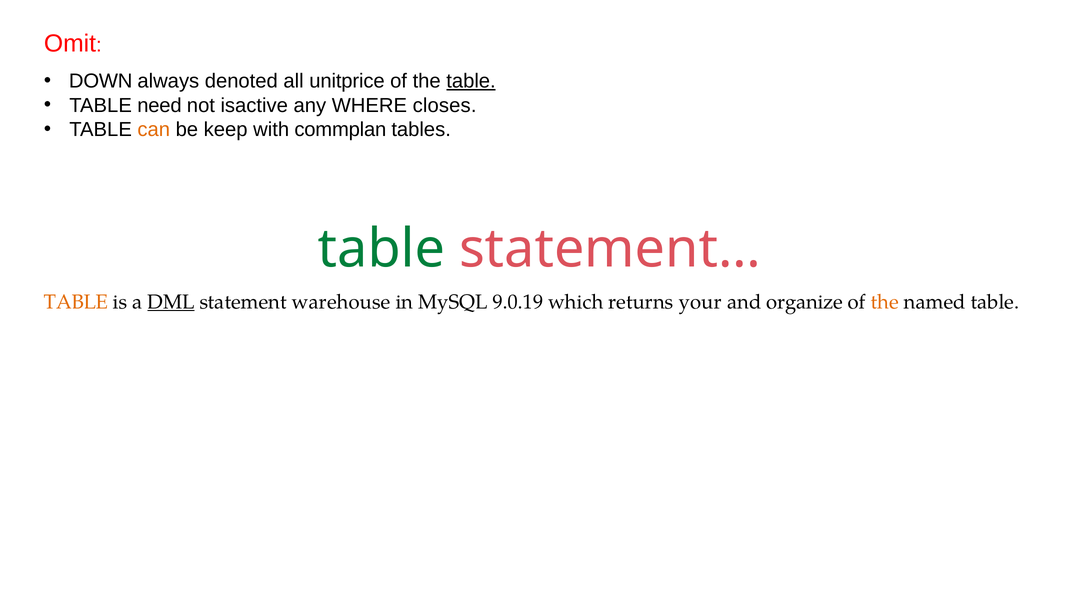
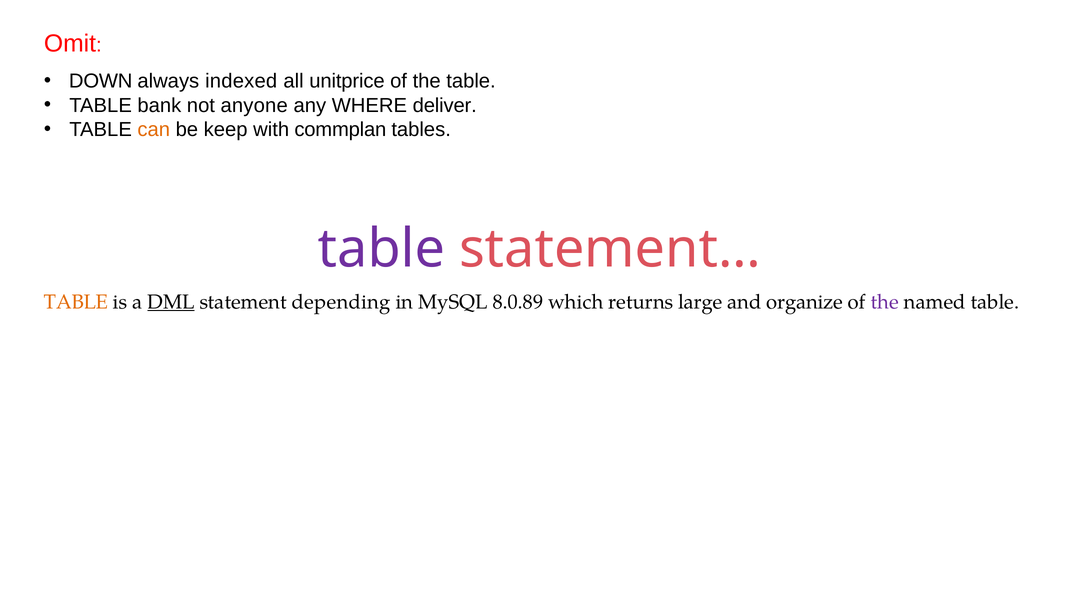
denoted: denoted -> indexed
table at (471, 81) underline: present -> none
need: need -> bank
isactive: isactive -> anyone
closes: closes -> deliver
table at (382, 249) colour: green -> purple
warehouse: warehouse -> depending
9.0.19: 9.0.19 -> 8.0.89
your: your -> large
the at (885, 302) colour: orange -> purple
